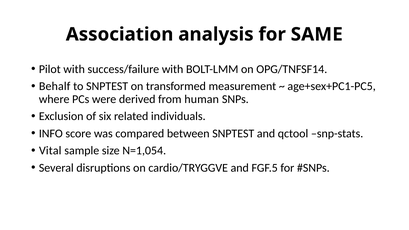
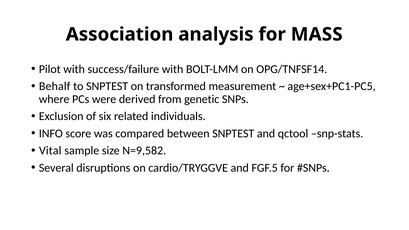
SAME: SAME -> MASS
human: human -> genetic
N=1,054: N=1,054 -> N=9,582
